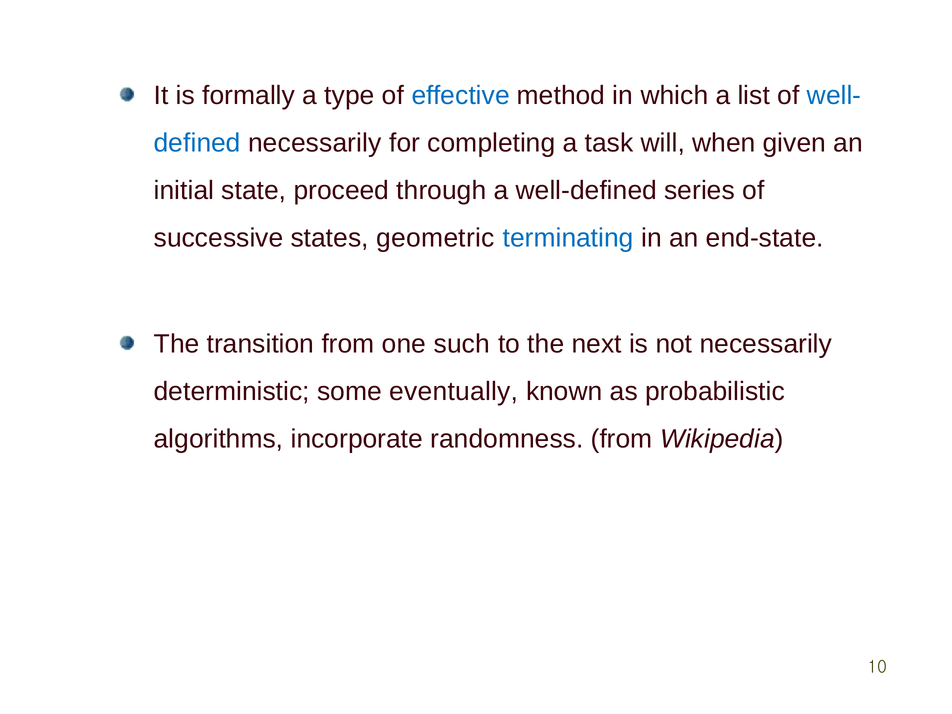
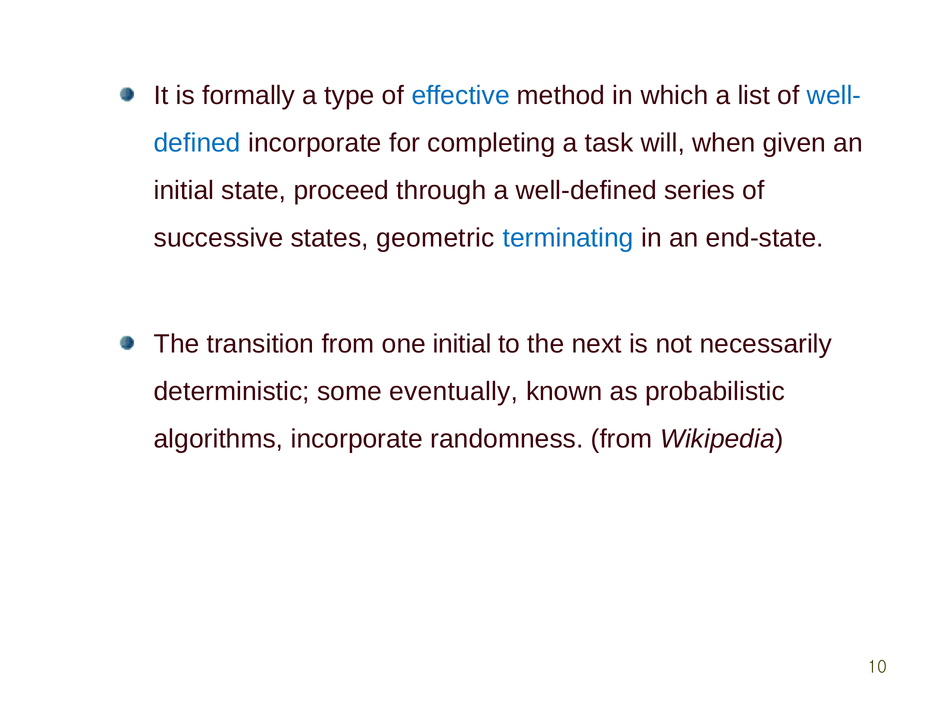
necessarily at (315, 143): necessarily -> incorporate
one such: such -> initial
